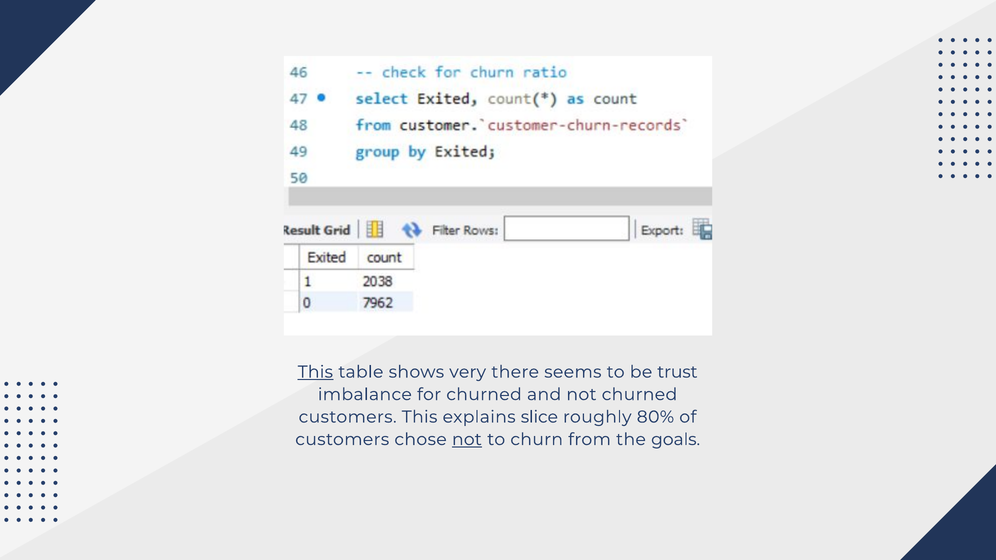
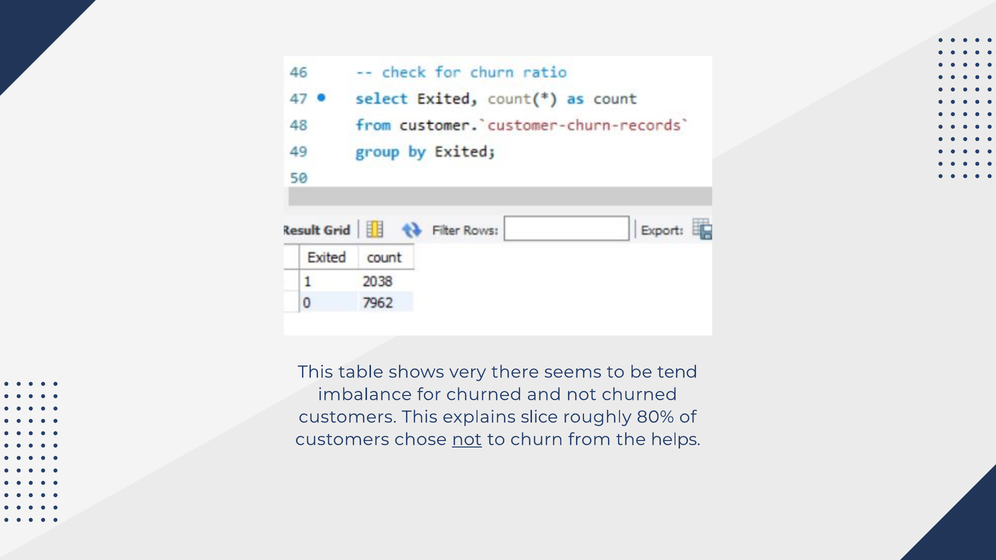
This at (315, 372) underline: present -> none
trust: trust -> tend
goals: goals -> helps
